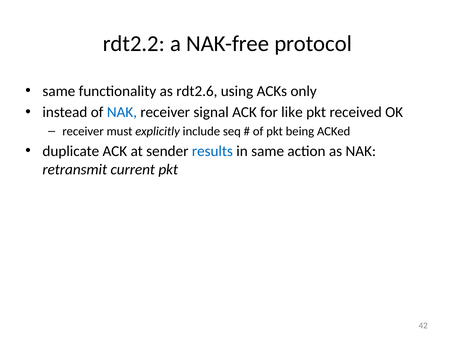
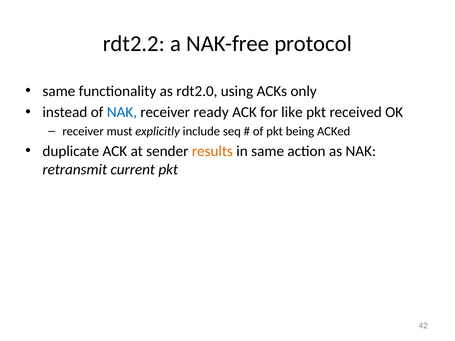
rdt2.6: rdt2.6 -> rdt2.0
signal: signal -> ready
results colour: blue -> orange
